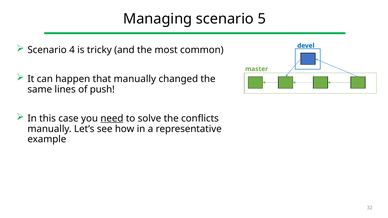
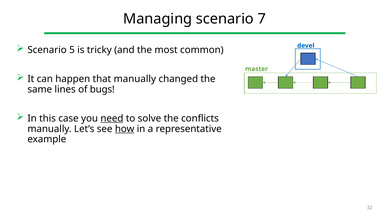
5: 5 -> 7
4: 4 -> 5
push: push -> bugs
how underline: none -> present
